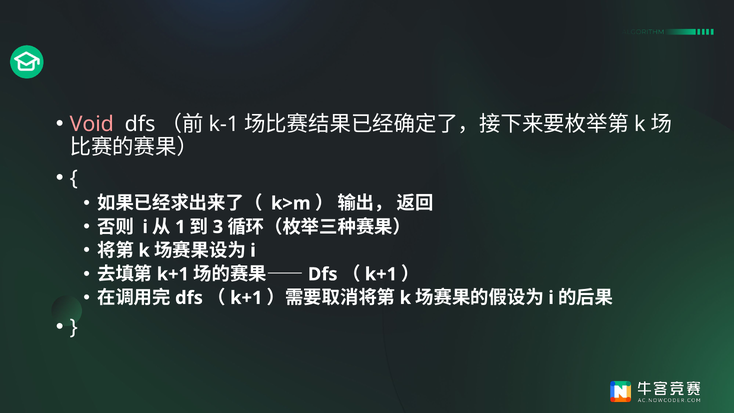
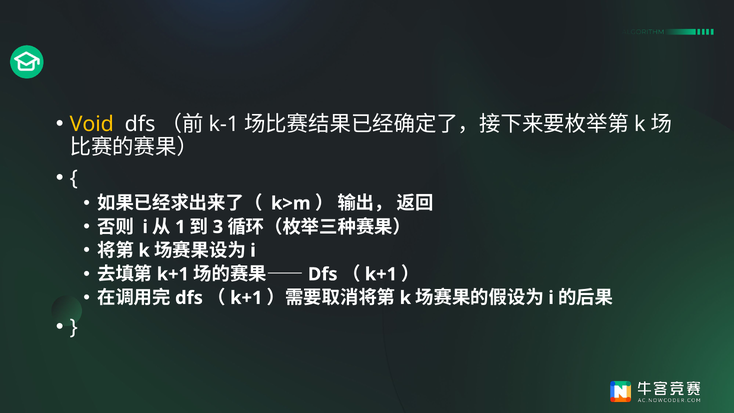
Void colour: pink -> yellow
